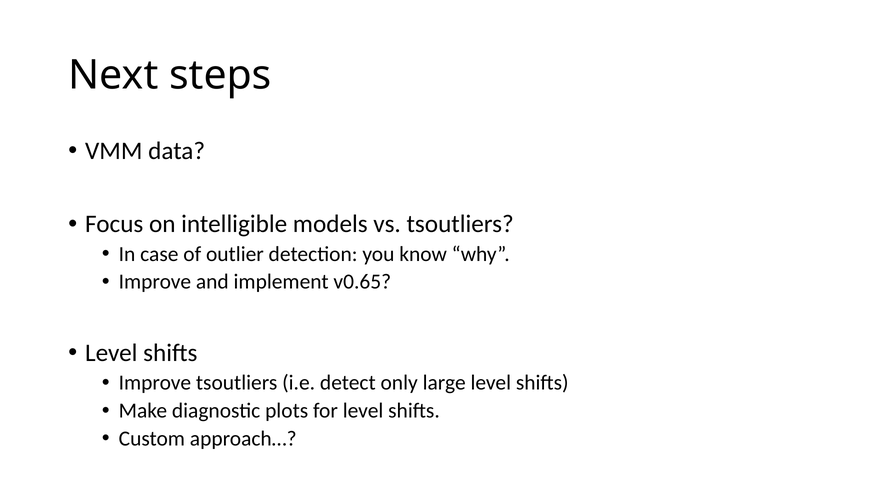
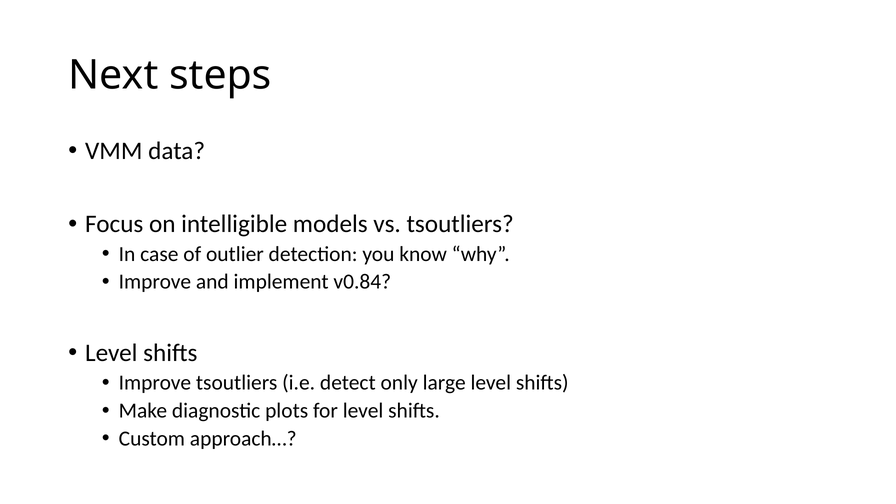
v0.65: v0.65 -> v0.84
